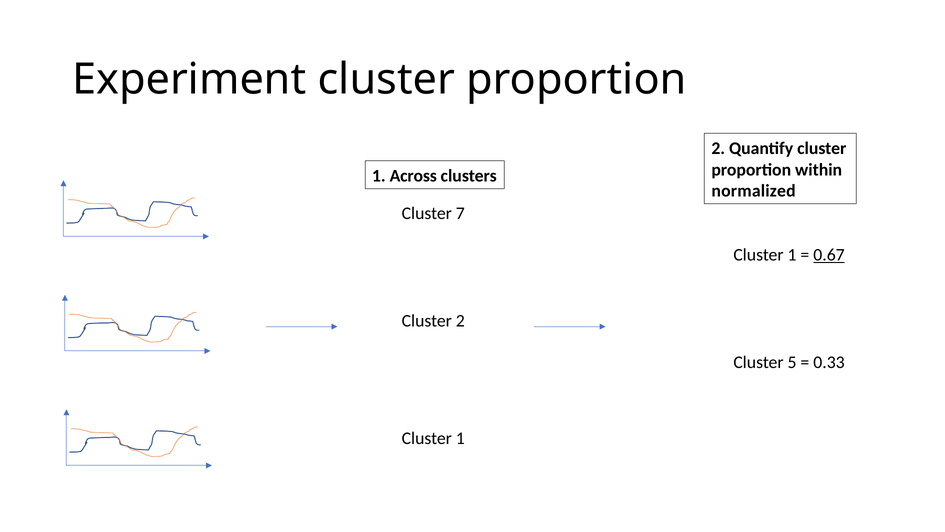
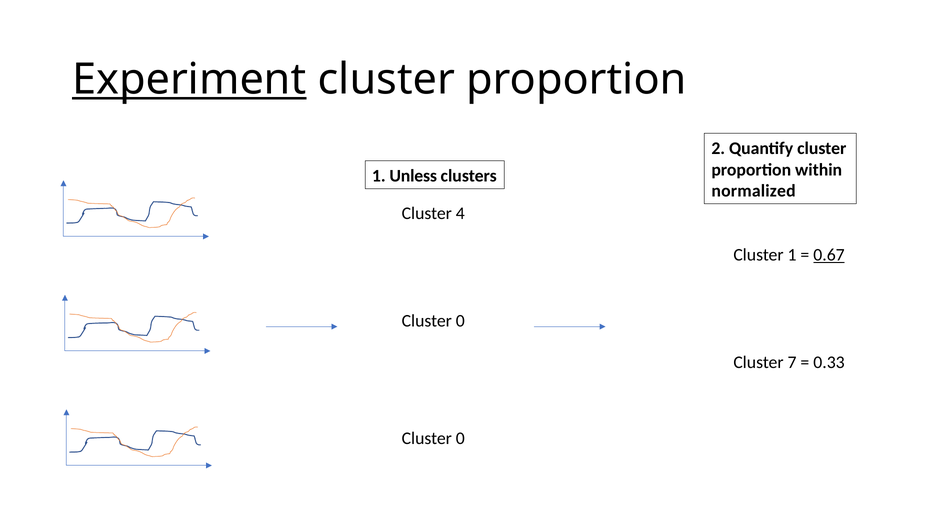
Experiment underline: none -> present
Across: Across -> Unless
7: 7 -> 4
2 at (460, 321): 2 -> 0
5: 5 -> 7
1 at (460, 438): 1 -> 0
